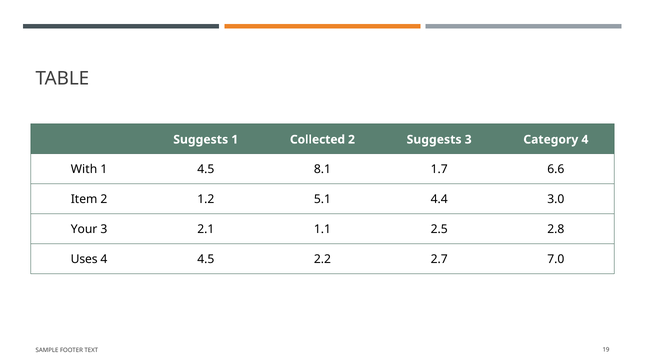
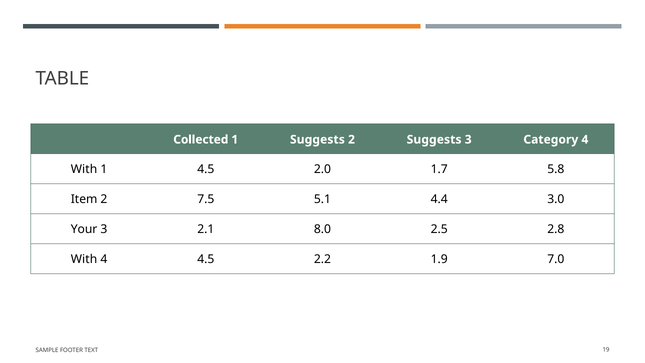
Suggests at (201, 139): Suggests -> Collected
1 Collected: Collected -> Suggests
8.1: 8.1 -> 2.0
6.6: 6.6 -> 5.8
1.2: 1.2 -> 7.5
1.1: 1.1 -> 8.0
Uses at (84, 259): Uses -> With
2.7: 2.7 -> 1.9
